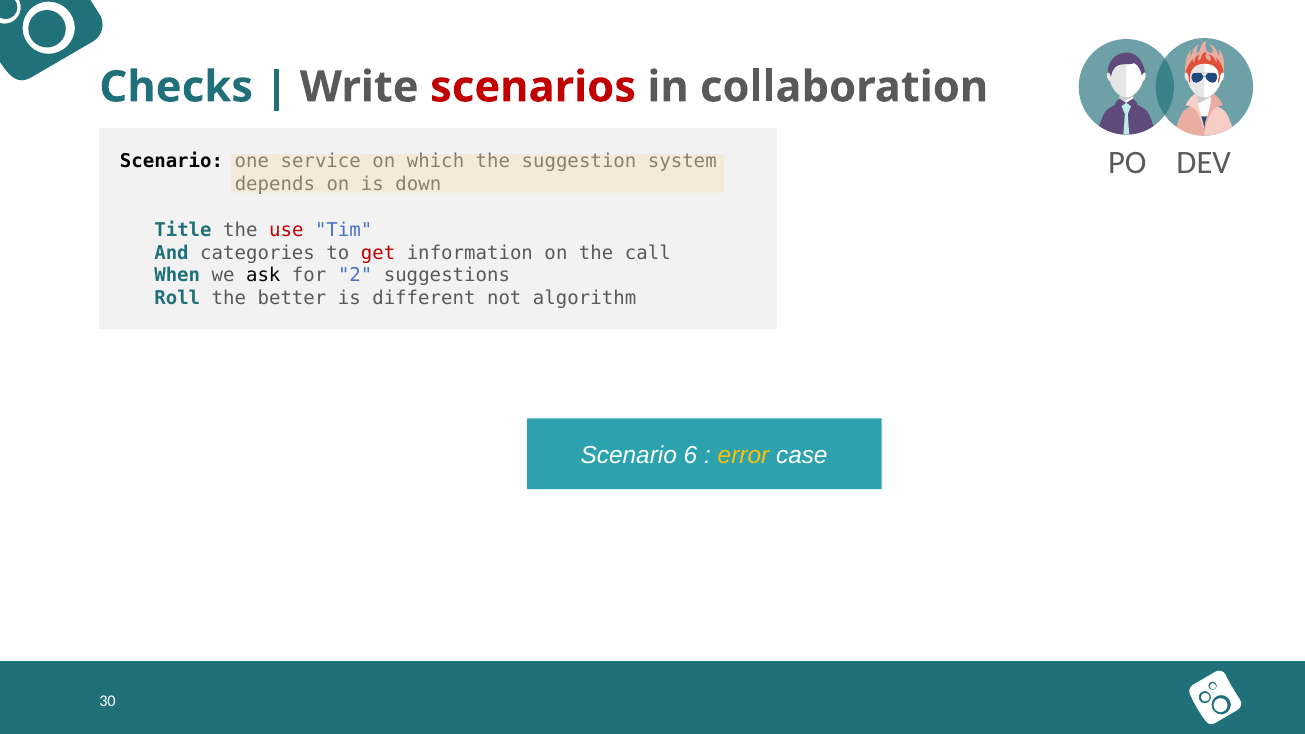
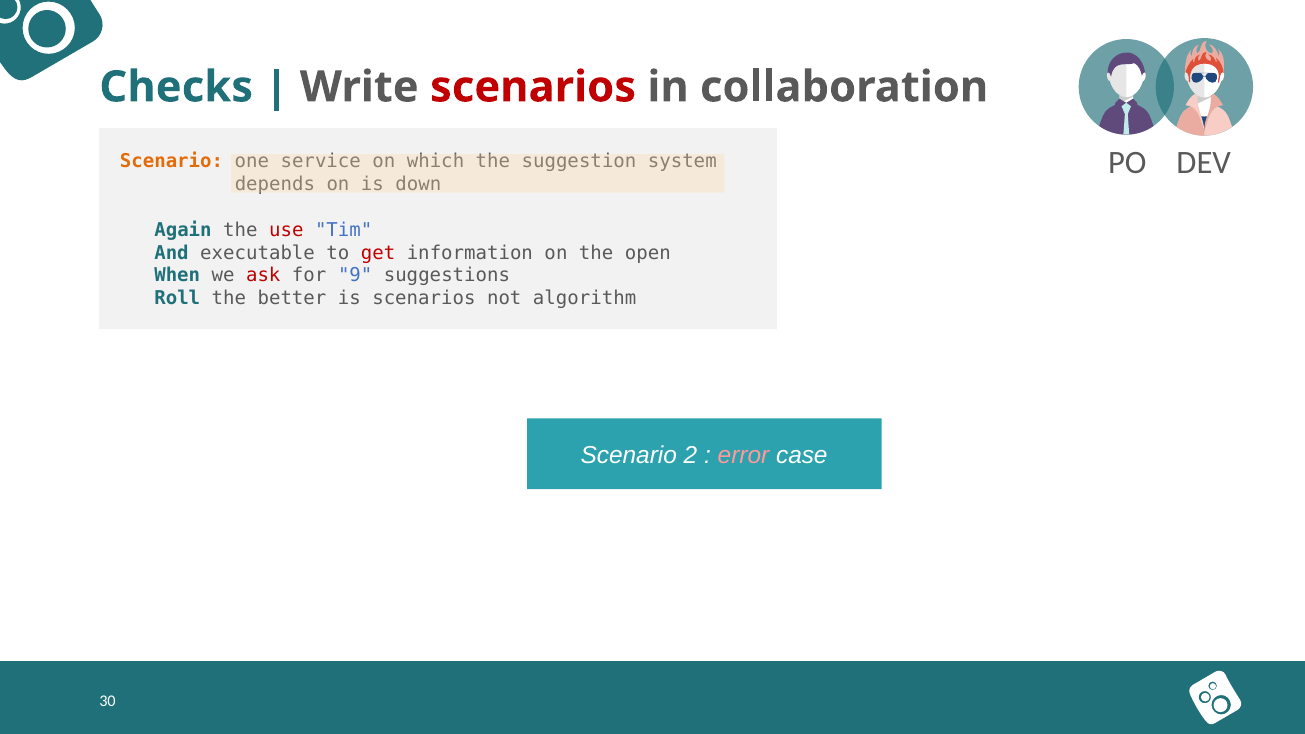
Scenario at (172, 161) colour: black -> orange
Title: Title -> Again
categories: categories -> executable
call: call -> open
ask colour: black -> red
2: 2 -> 9
is different: different -> scenarios
6: 6 -> 2
error colour: yellow -> pink
